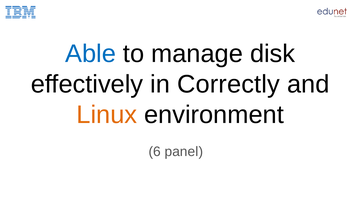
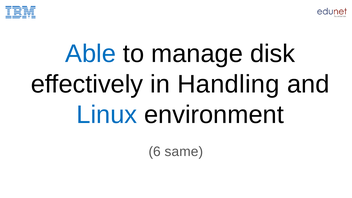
Correctly: Correctly -> Handling
Linux colour: orange -> blue
panel: panel -> same
